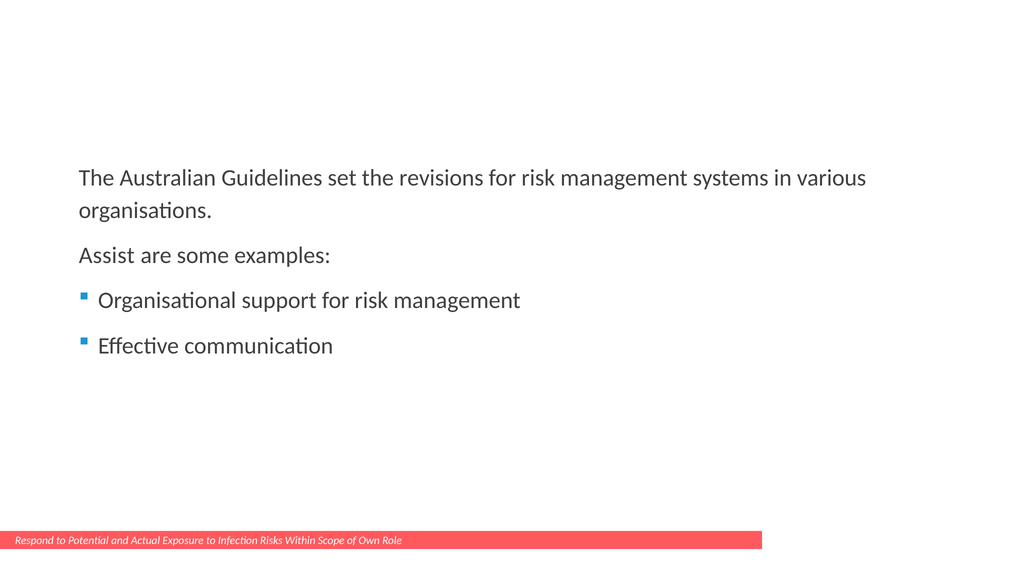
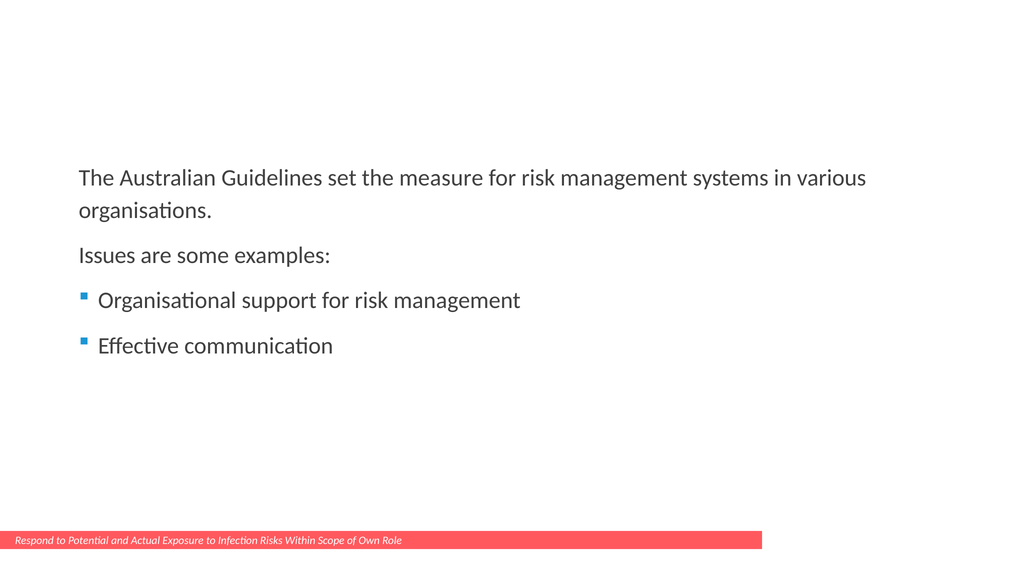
revisions: revisions -> measure
Assist: Assist -> Issues
